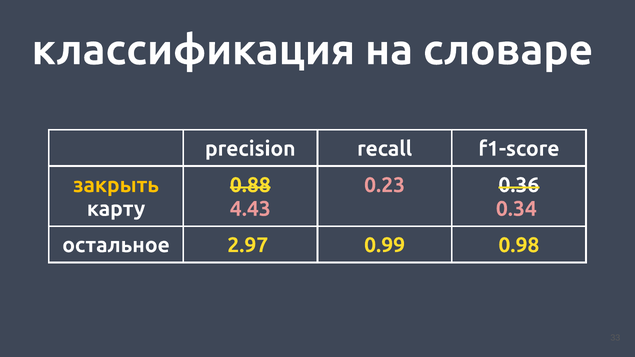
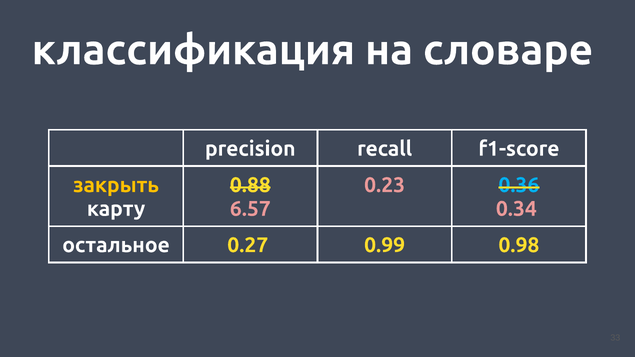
0.36 colour: white -> light blue
4.43: 4.43 -> 6.57
2.97: 2.97 -> 0.27
